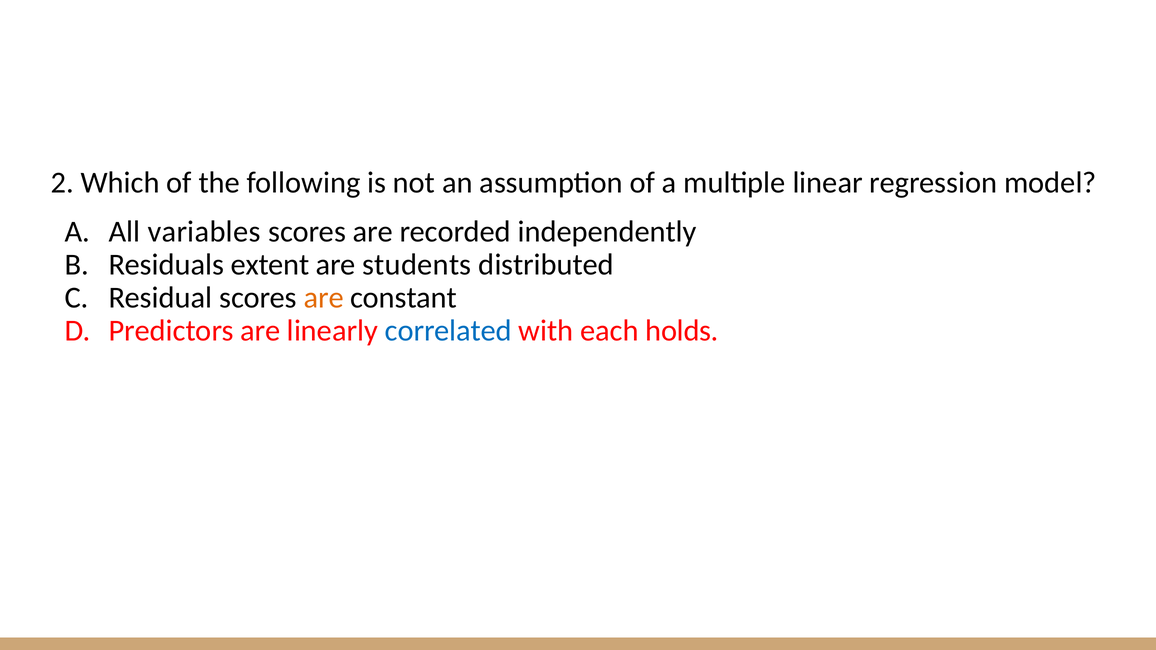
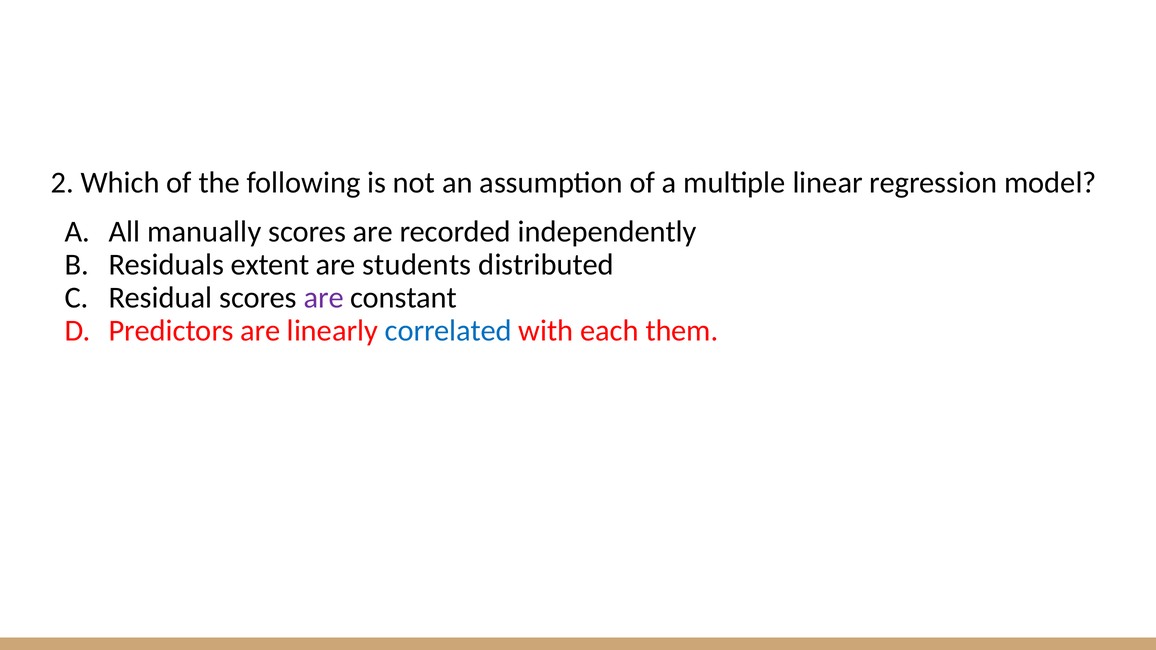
variables: variables -> manually
are at (324, 298) colour: orange -> purple
holds: holds -> them
